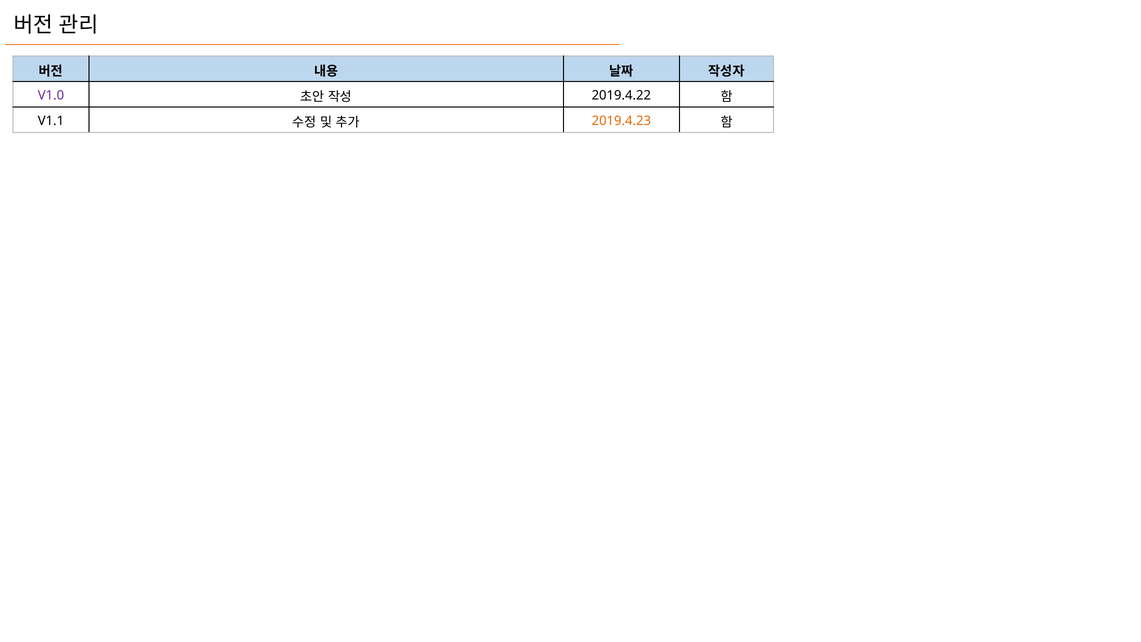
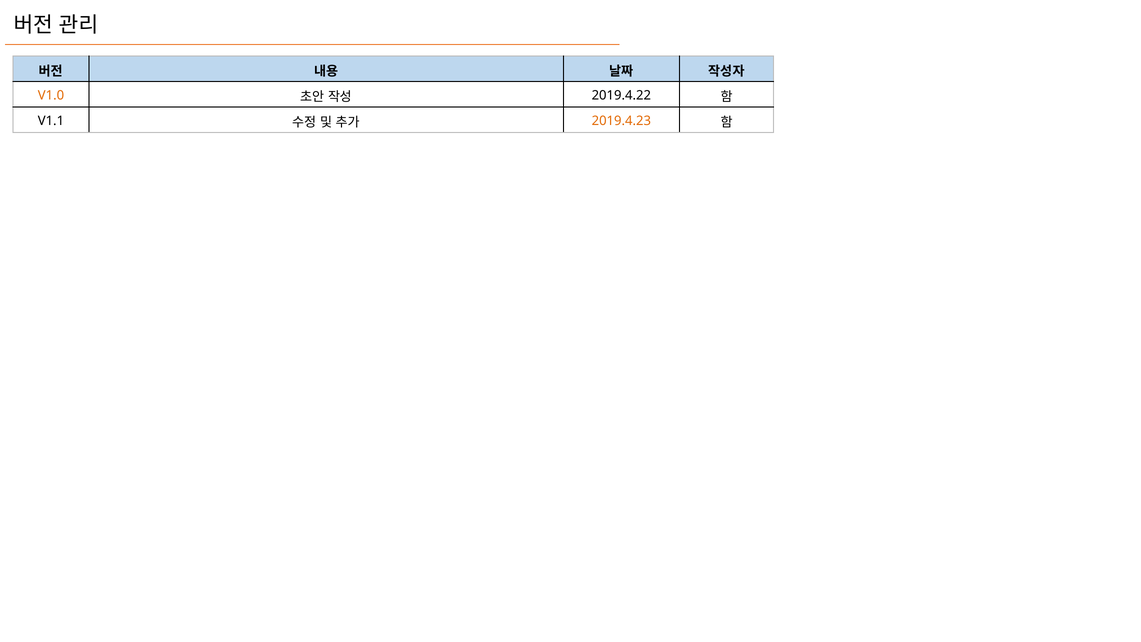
V1.0 colour: purple -> orange
